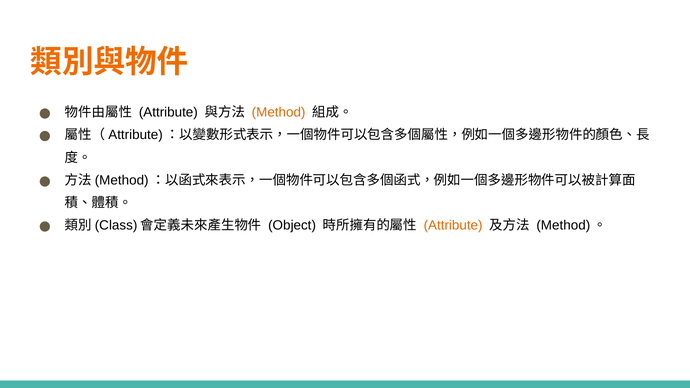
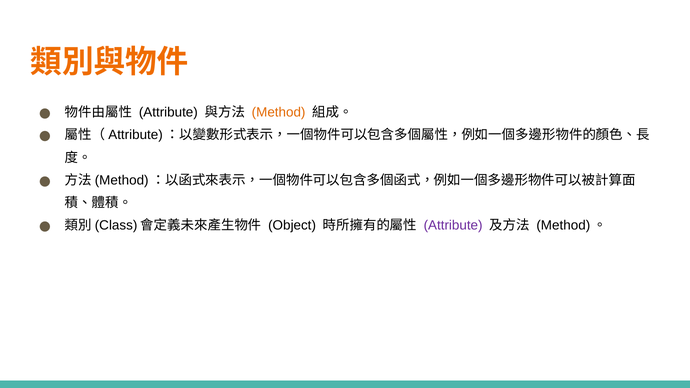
Attribute at (453, 225) colour: orange -> purple
